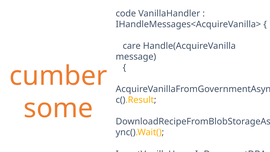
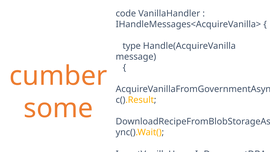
care: care -> type
